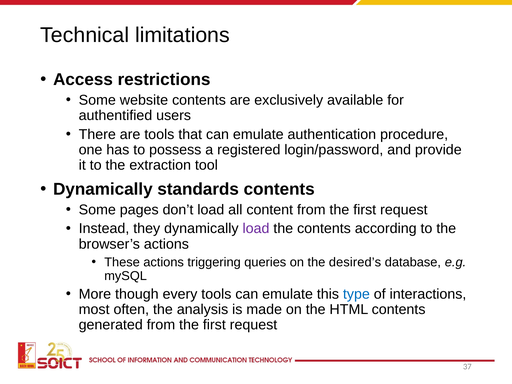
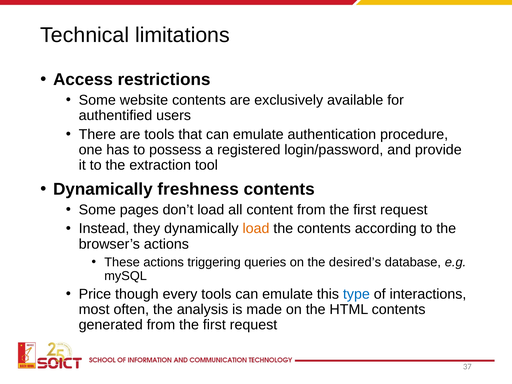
standards: standards -> freshness
load at (256, 229) colour: purple -> orange
More: More -> Price
